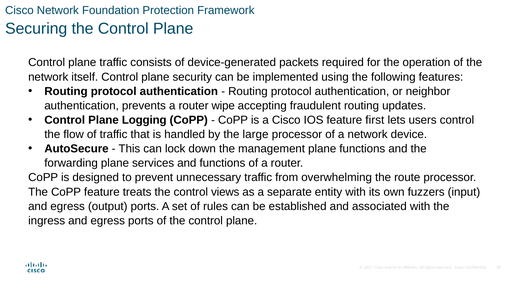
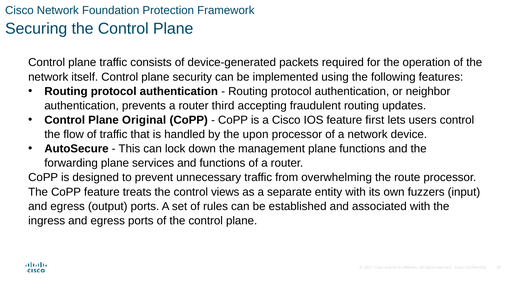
wipe: wipe -> third
Logging: Logging -> Original
large: large -> upon
